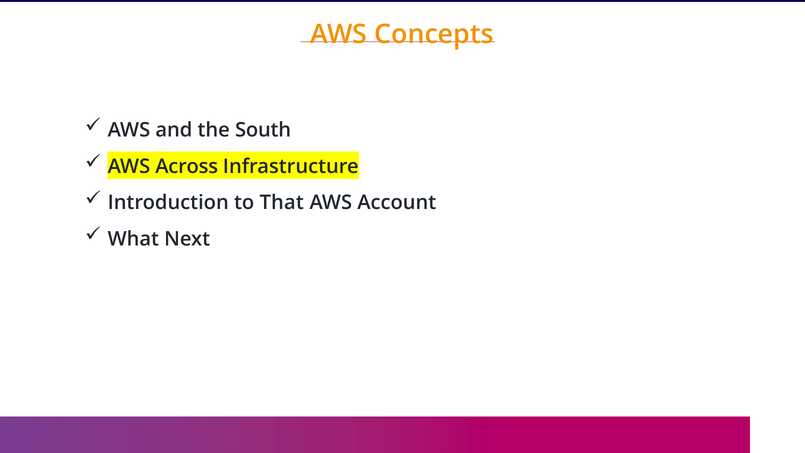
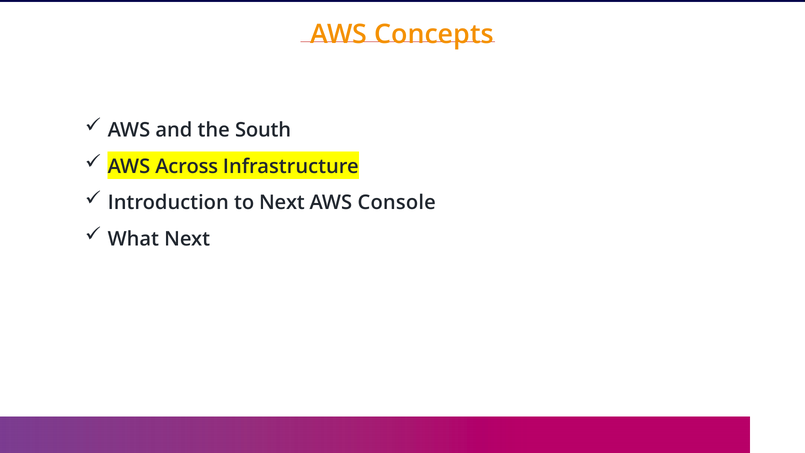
to That: That -> Next
Account: Account -> Console
